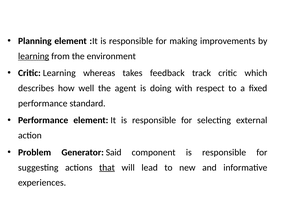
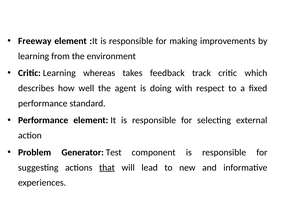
Planning: Planning -> Freeway
learning at (34, 56) underline: present -> none
Said: Said -> Test
